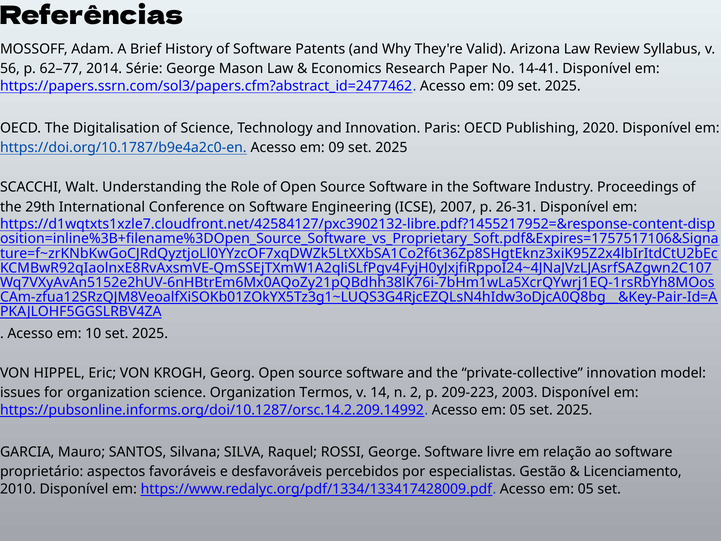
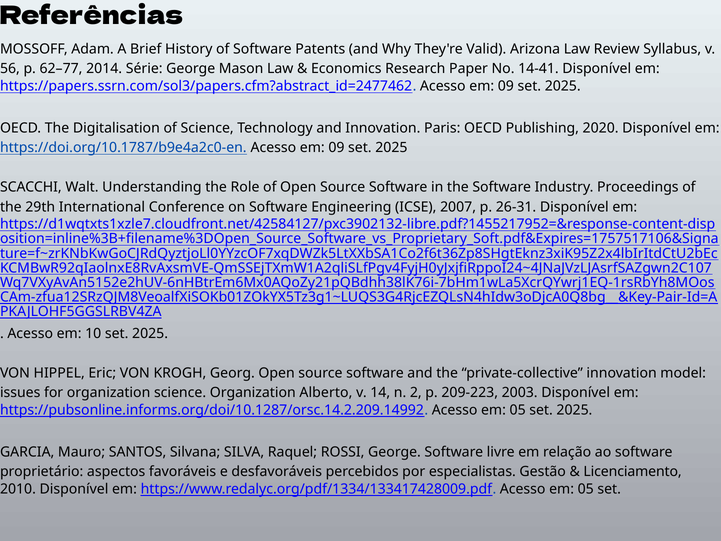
Termos: Termos -> Alberto
